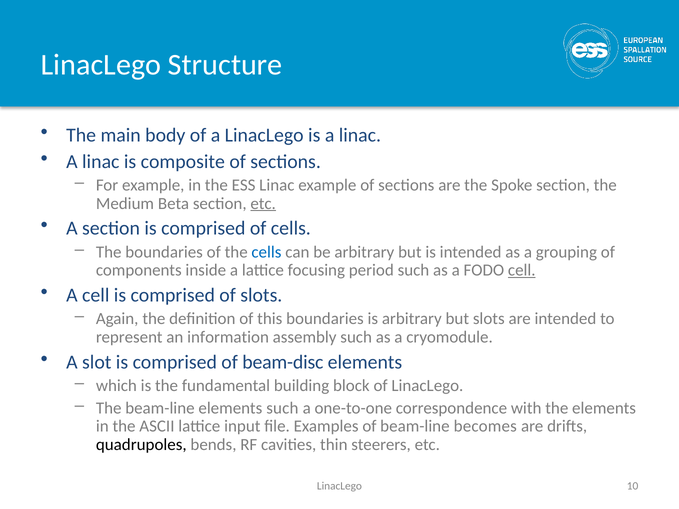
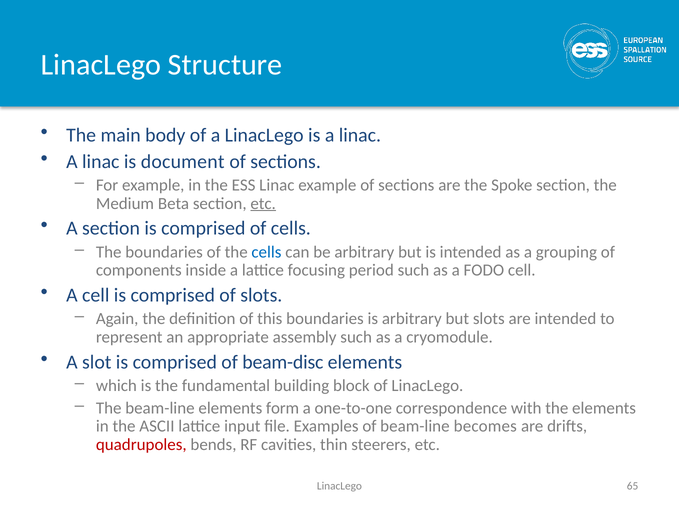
composite: composite -> document
cell at (522, 270) underline: present -> none
information: information -> appropriate
elements such: such -> form
quadrupoles colour: black -> red
10: 10 -> 65
